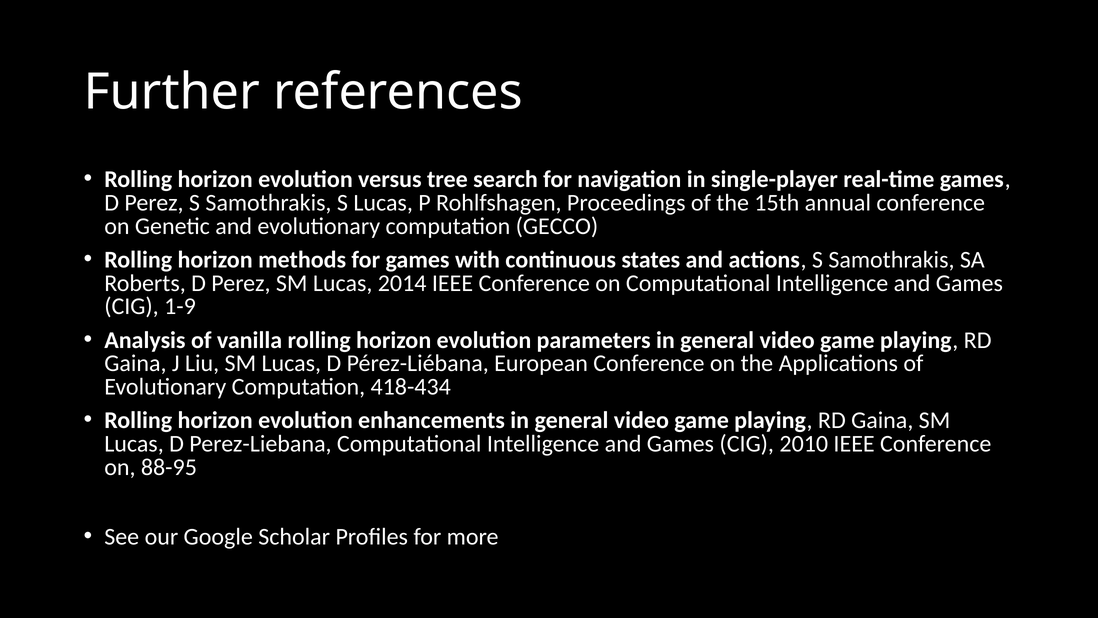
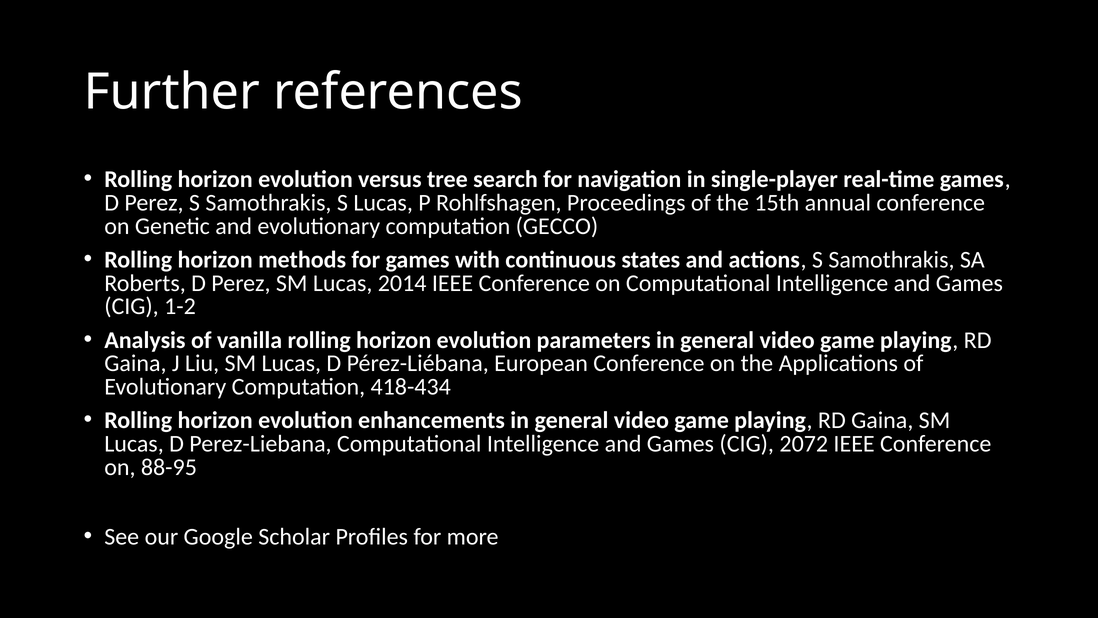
1-9: 1-9 -> 1-2
2010: 2010 -> 2072
